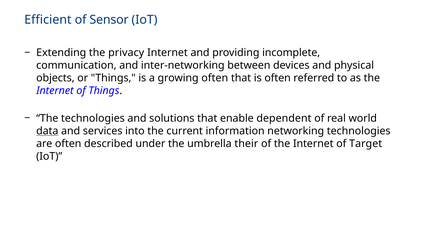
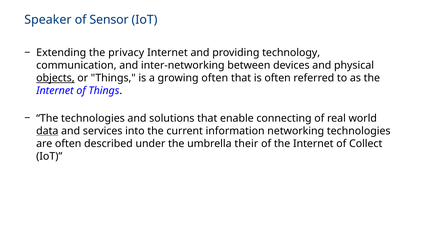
Efficient: Efficient -> Speaker
incomplete: incomplete -> technology
objects underline: none -> present
dependent: dependent -> connecting
Target: Target -> Collect
